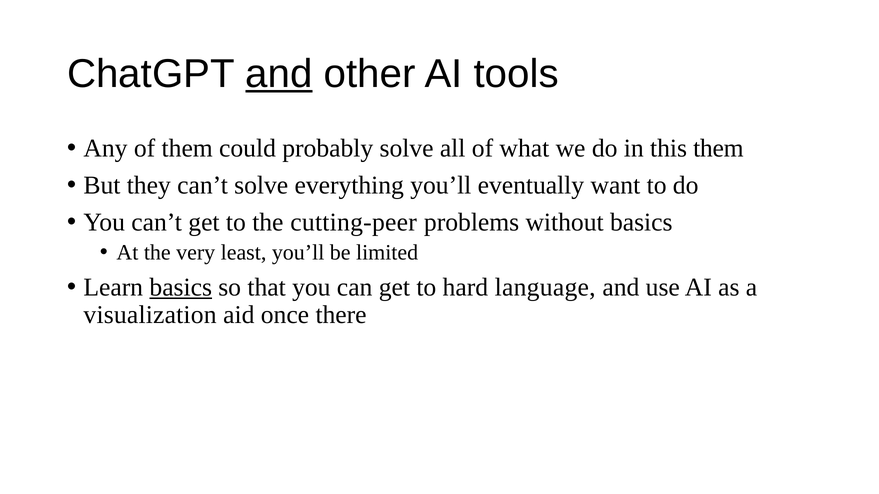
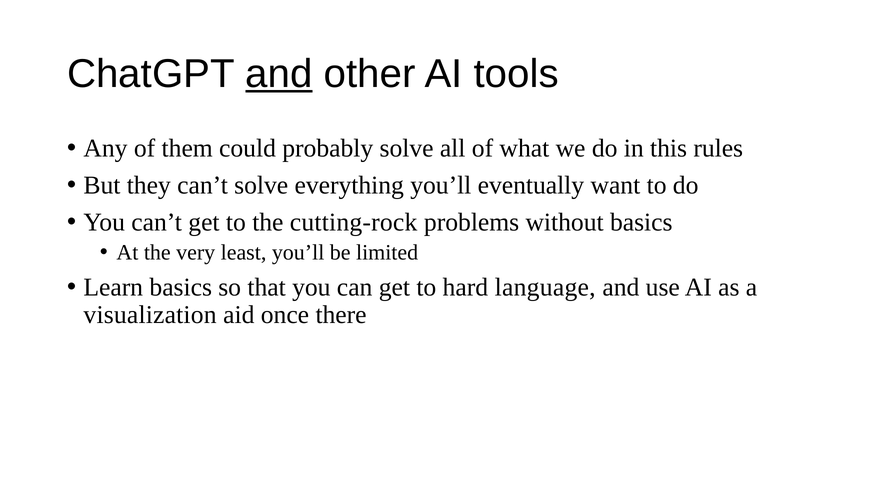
this them: them -> rules
cutting-peer: cutting-peer -> cutting-rock
basics at (181, 287) underline: present -> none
